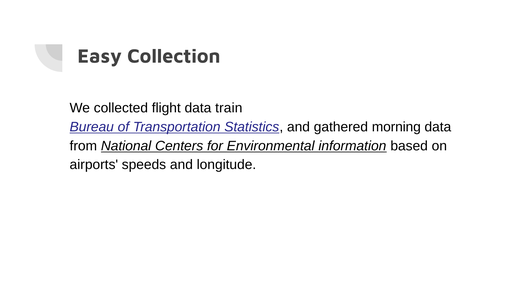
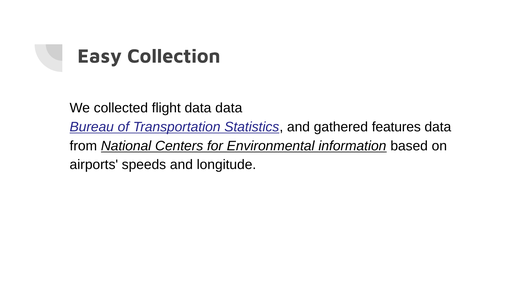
data train: train -> data
morning: morning -> features
